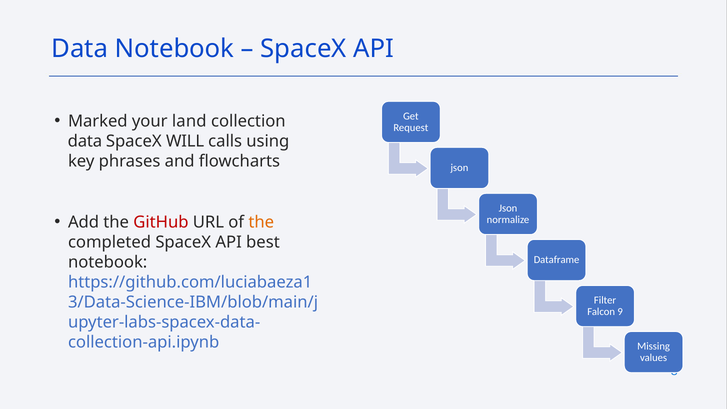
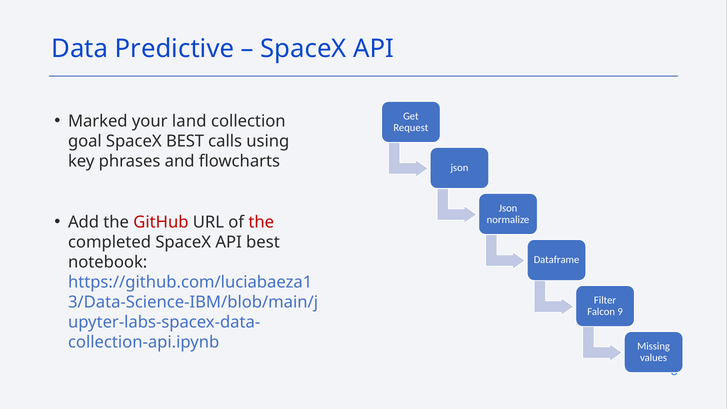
Data Notebook: Notebook -> Predictive
data at (85, 141): data -> goal
SpaceX WILL: WILL -> BEST
the at (261, 222) colour: orange -> red
